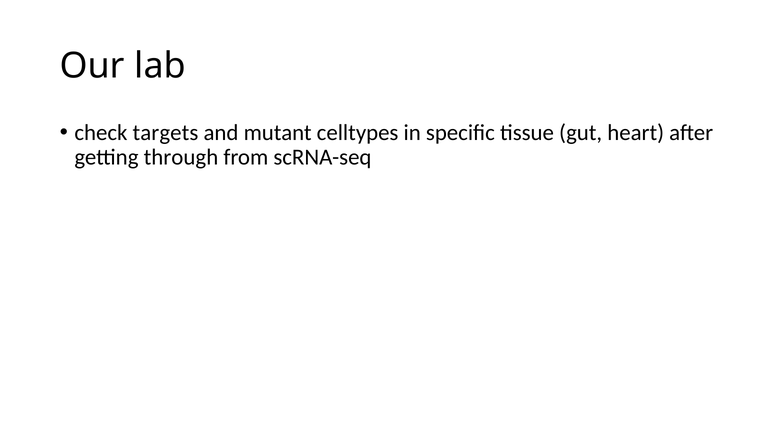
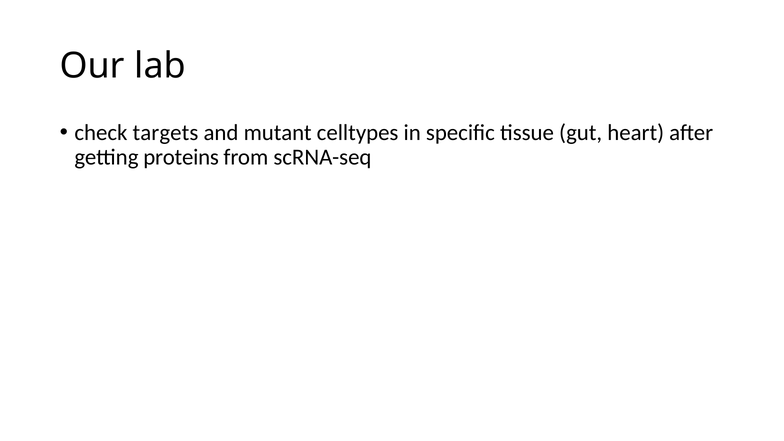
through: through -> proteins
